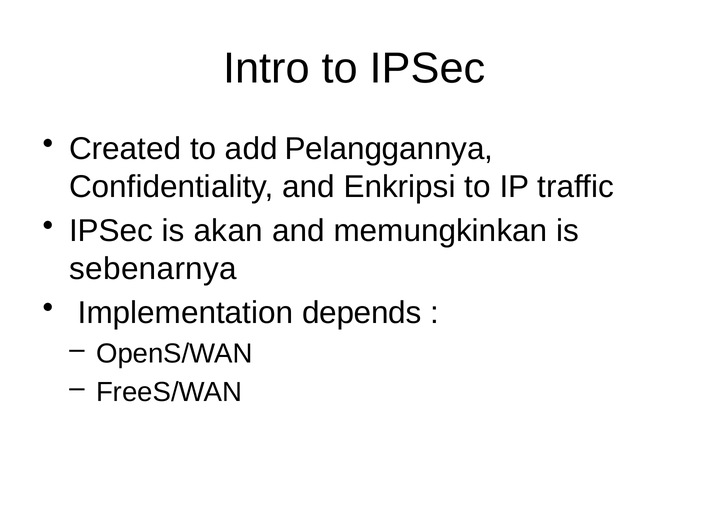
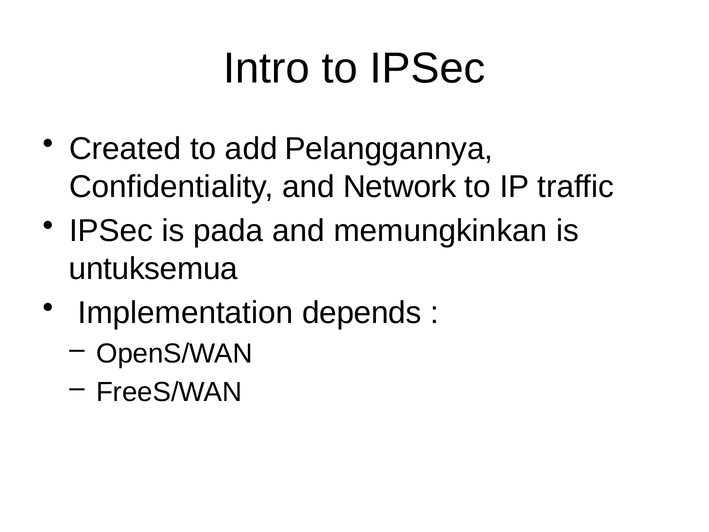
Enkripsi: Enkripsi -> Network
akan: akan -> pada
sebenarnya: sebenarnya -> untuksemua
